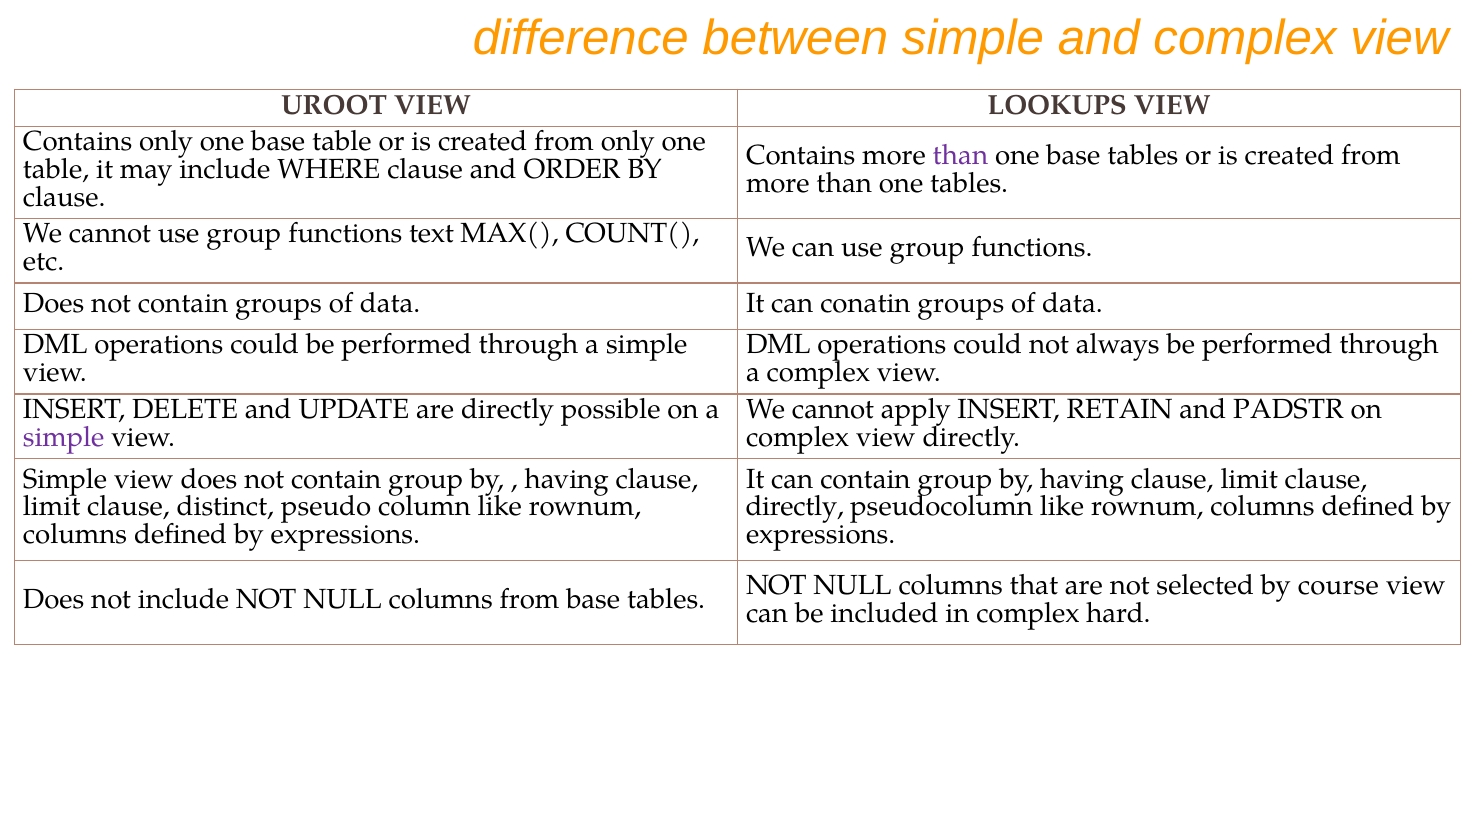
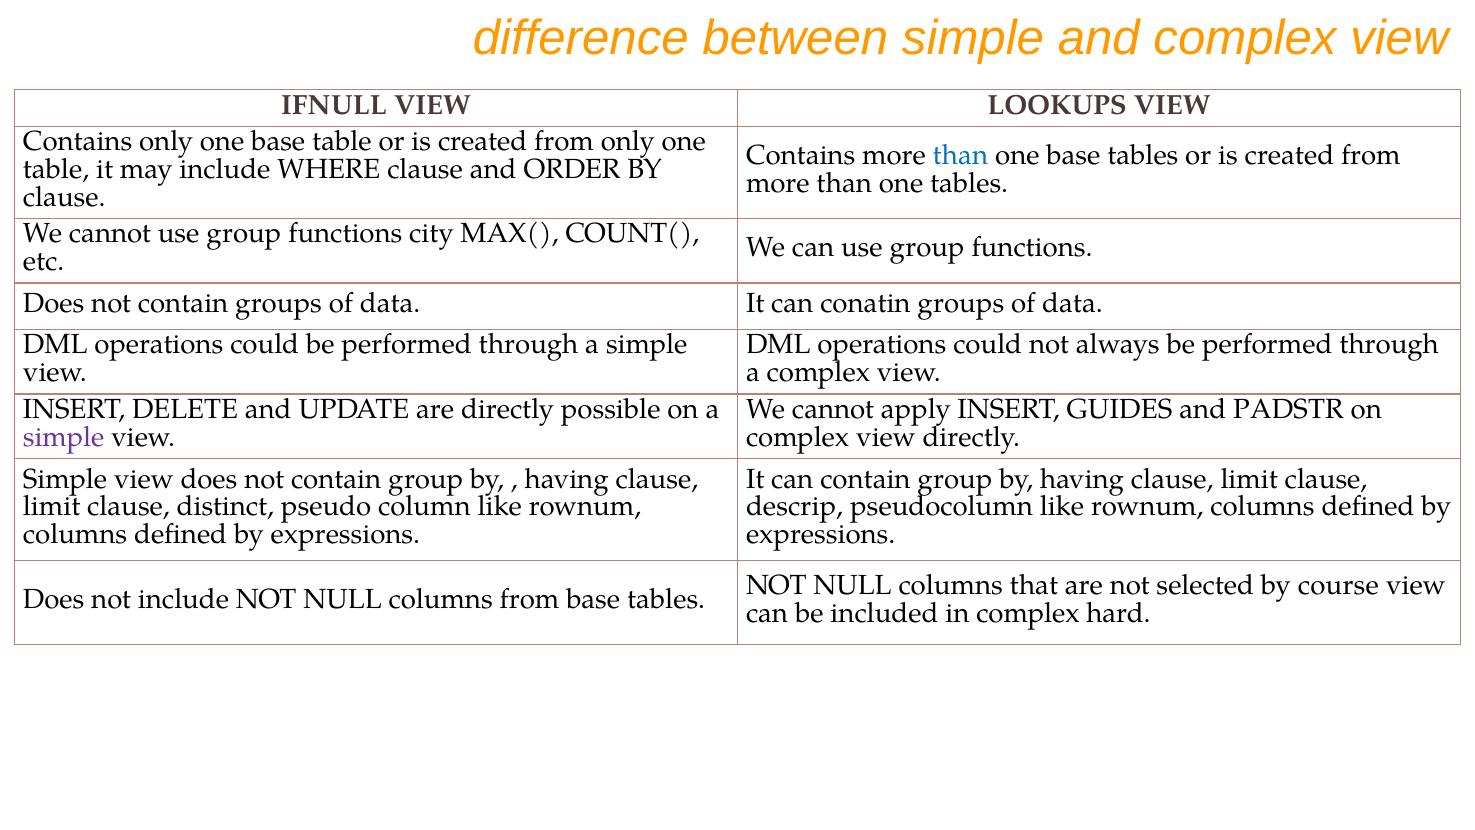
UROOT: UROOT -> IFNULL
than at (960, 155) colour: purple -> blue
text: text -> city
RETAIN: RETAIN -> GUIDES
directly at (795, 507): directly -> descrip
